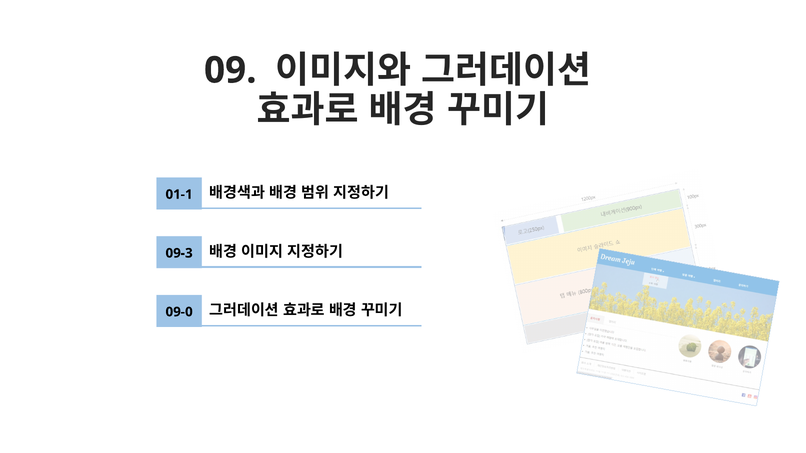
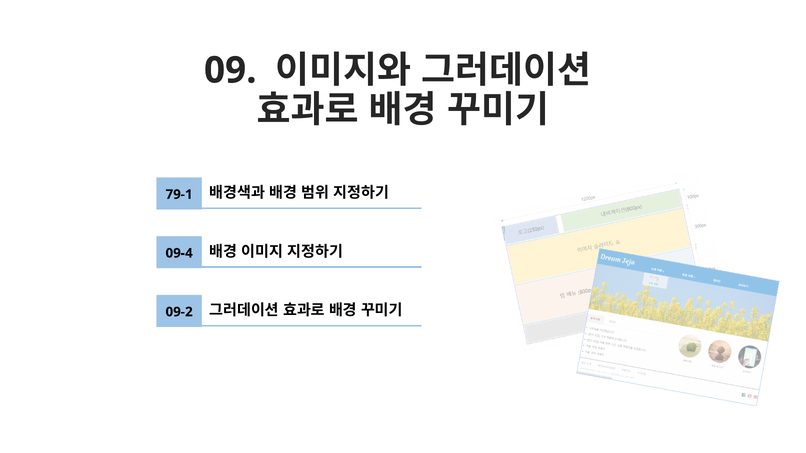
01-1: 01-1 -> 79-1
09-3: 09-3 -> 09-4
09-0: 09-0 -> 09-2
